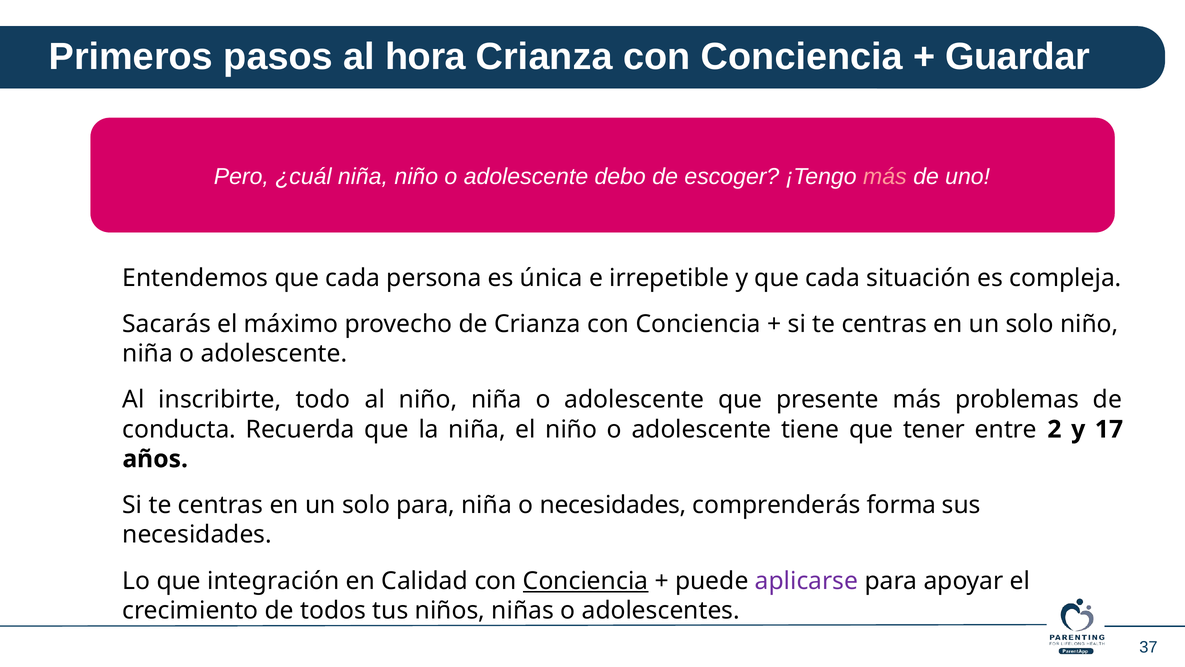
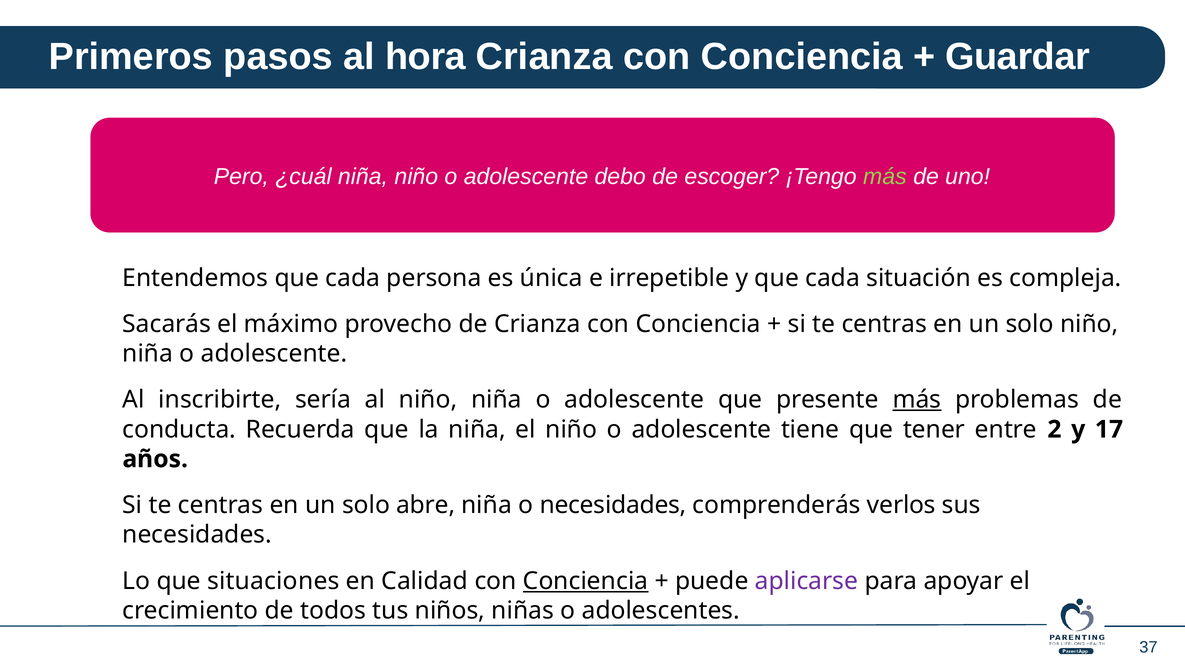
más at (885, 177) colour: pink -> light green
todo: todo -> sería
más at (917, 400) underline: none -> present
solo para: para -> abre
forma: forma -> verlos
integración: integración -> situaciones
